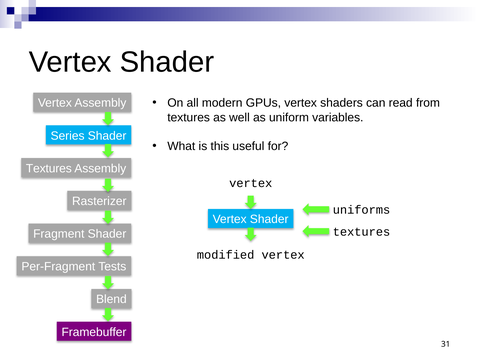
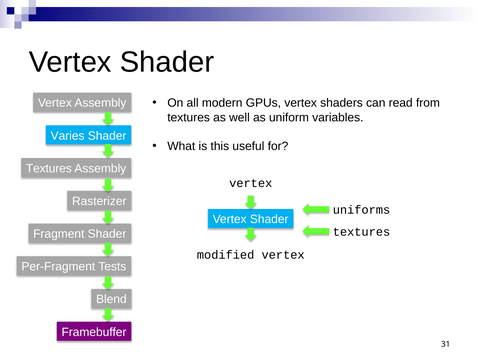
Series: Series -> Varies
